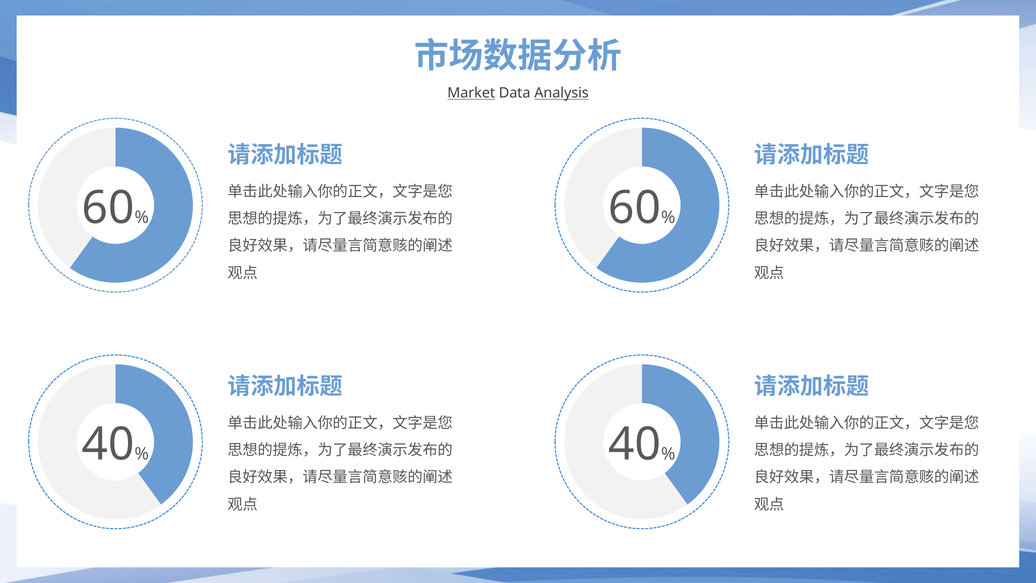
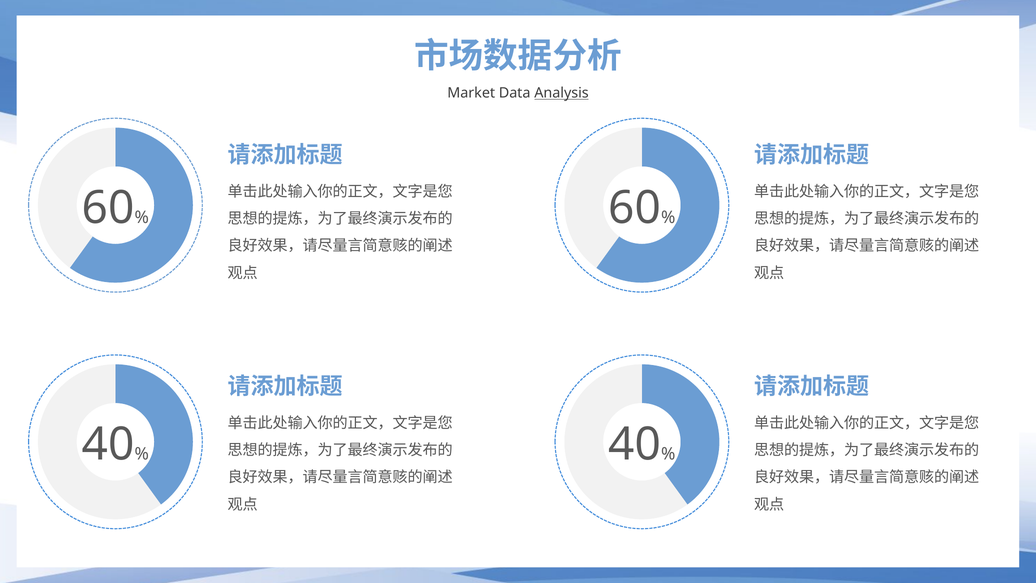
Market underline: present -> none
